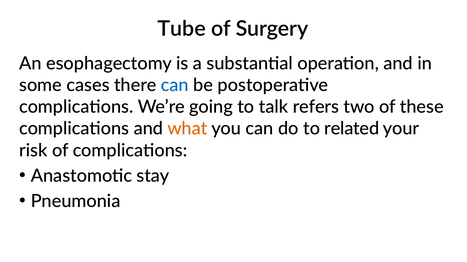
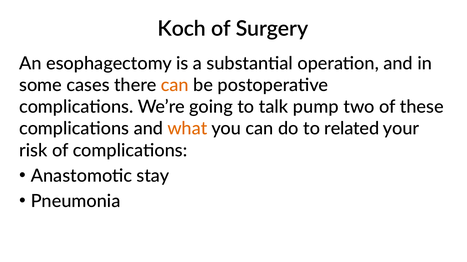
Tube: Tube -> Koch
can at (175, 85) colour: blue -> orange
refers: refers -> pump
